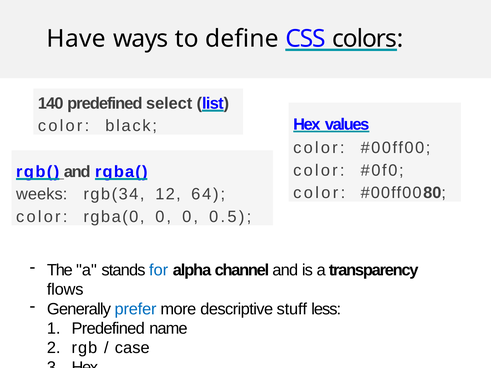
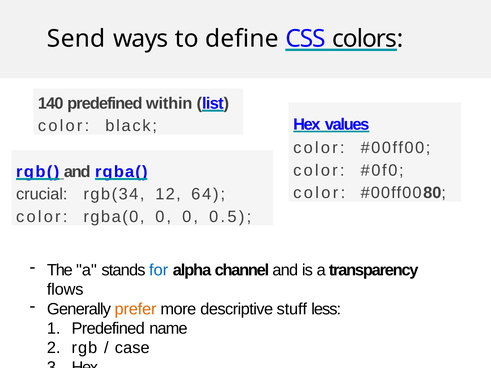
Have: Have -> Send
select: select -> within
weeks: weeks -> crucial
prefer colour: blue -> orange
